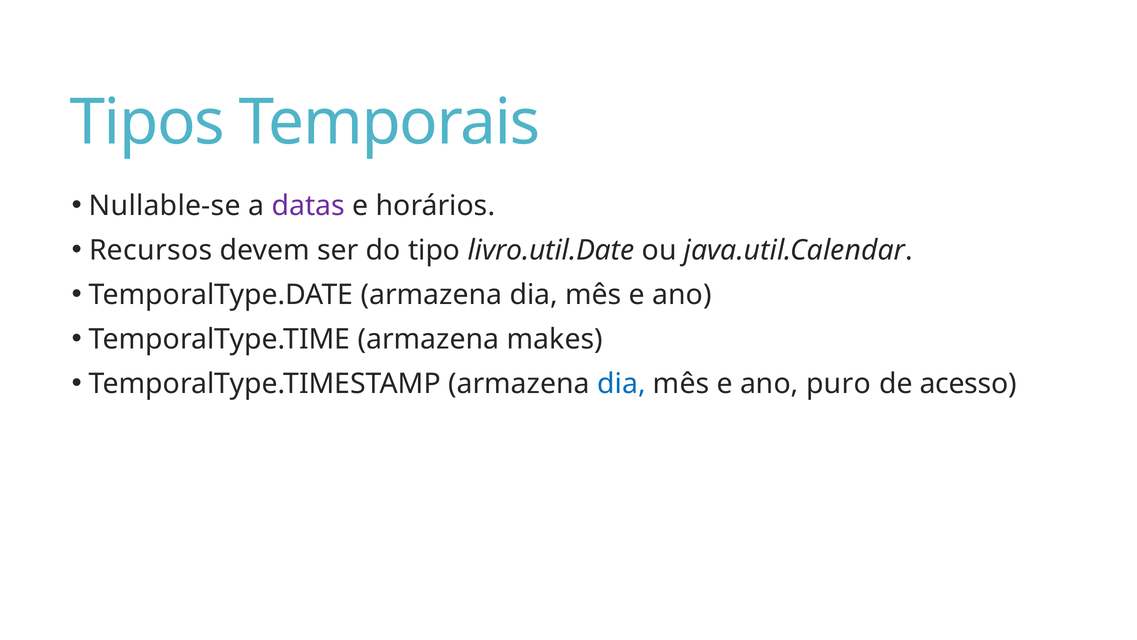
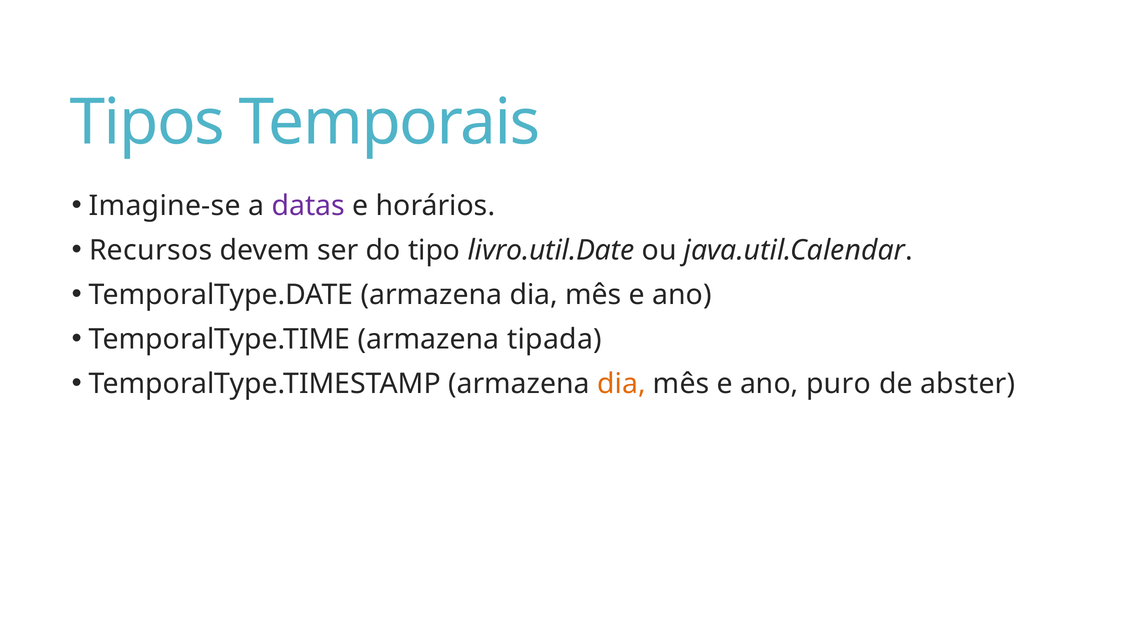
Nullable-se: Nullable-se -> Imagine-se
makes: makes -> tipada
dia at (621, 383) colour: blue -> orange
acesso: acesso -> abster
